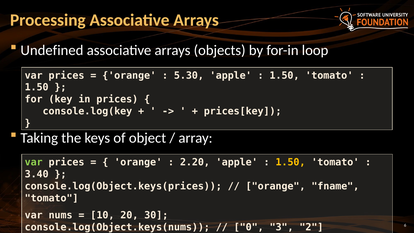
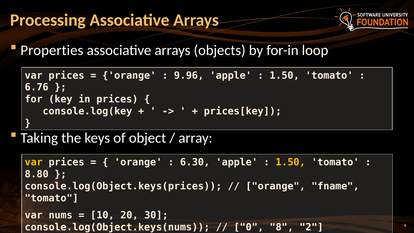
Undefined: Undefined -> Properties
5.30: 5.30 -> 9.96
1.50 at (37, 87): 1.50 -> 6.76
var at (34, 162) colour: light green -> yellow
2.20: 2.20 -> 6.30
3.40: 3.40 -> 8.80
3: 3 -> 8
